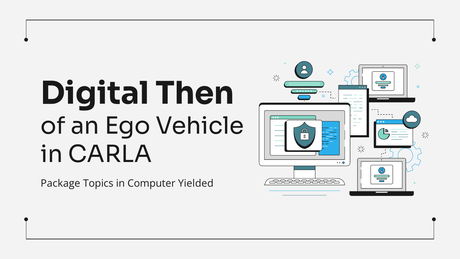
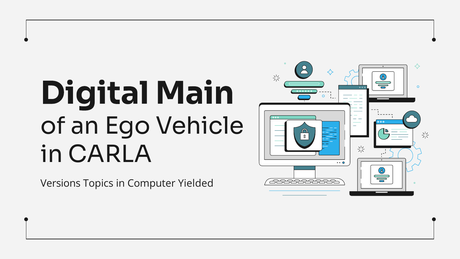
Then: Then -> Main
Package: Package -> Versions
